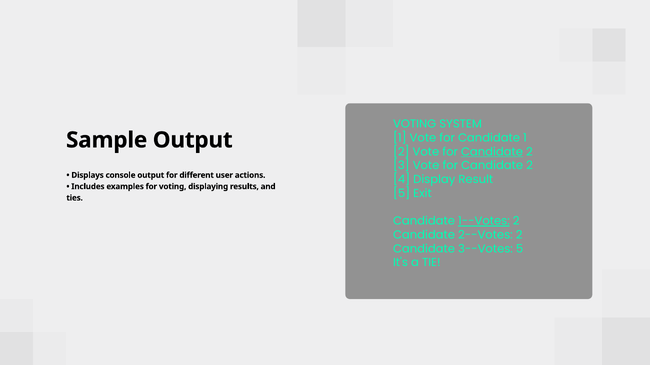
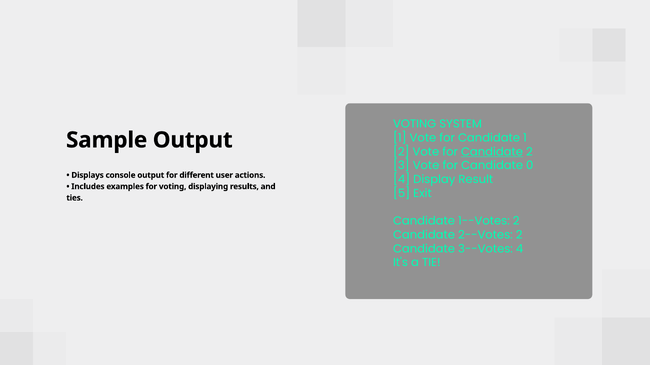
2 at (530, 166): 2 -> 0
1--Votes underline: present -> none
3--Votes 5: 5 -> 4
